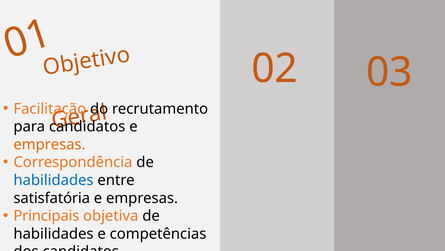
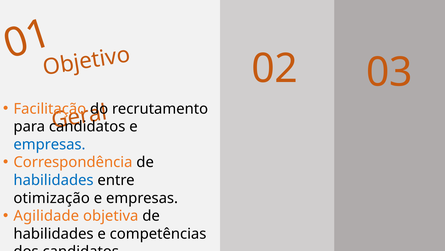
empresas at (50, 144) colour: orange -> blue
satisfatória: satisfatória -> otimização
Principais: Principais -> Agilidade
